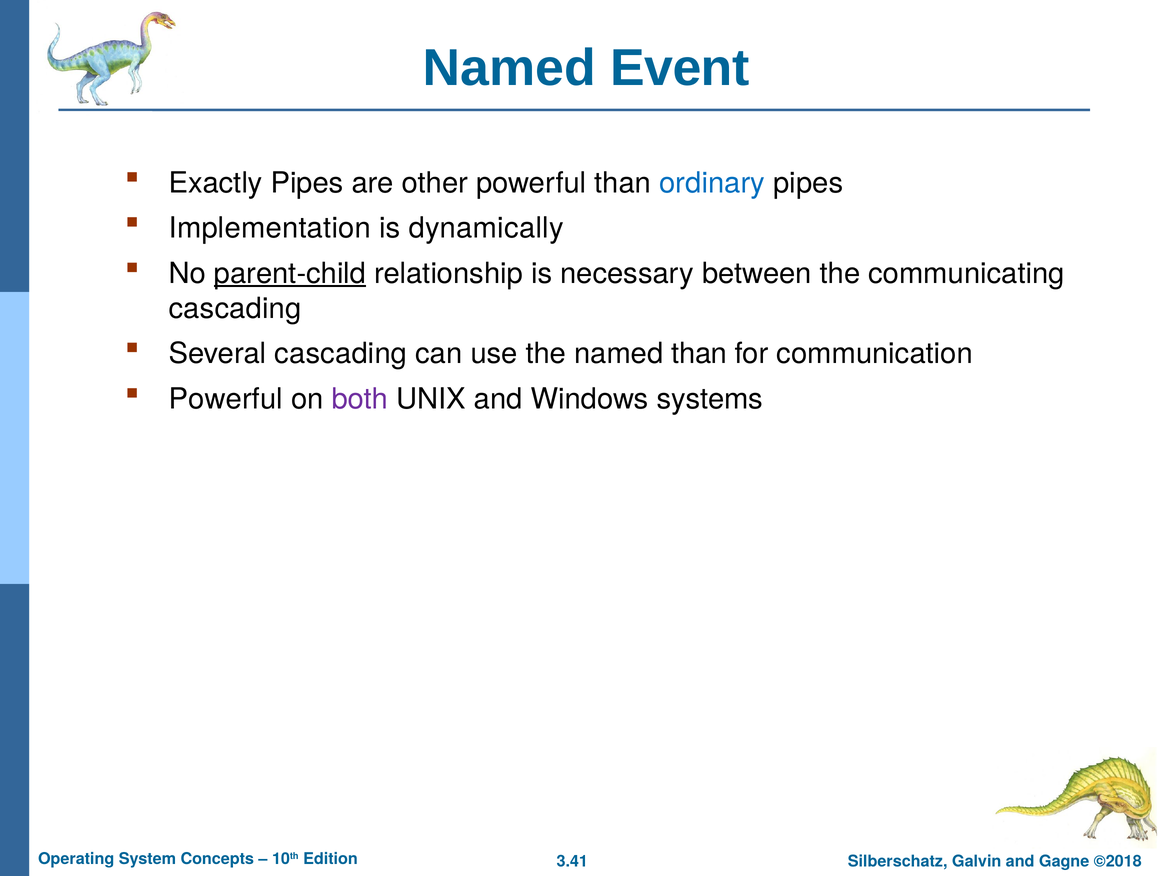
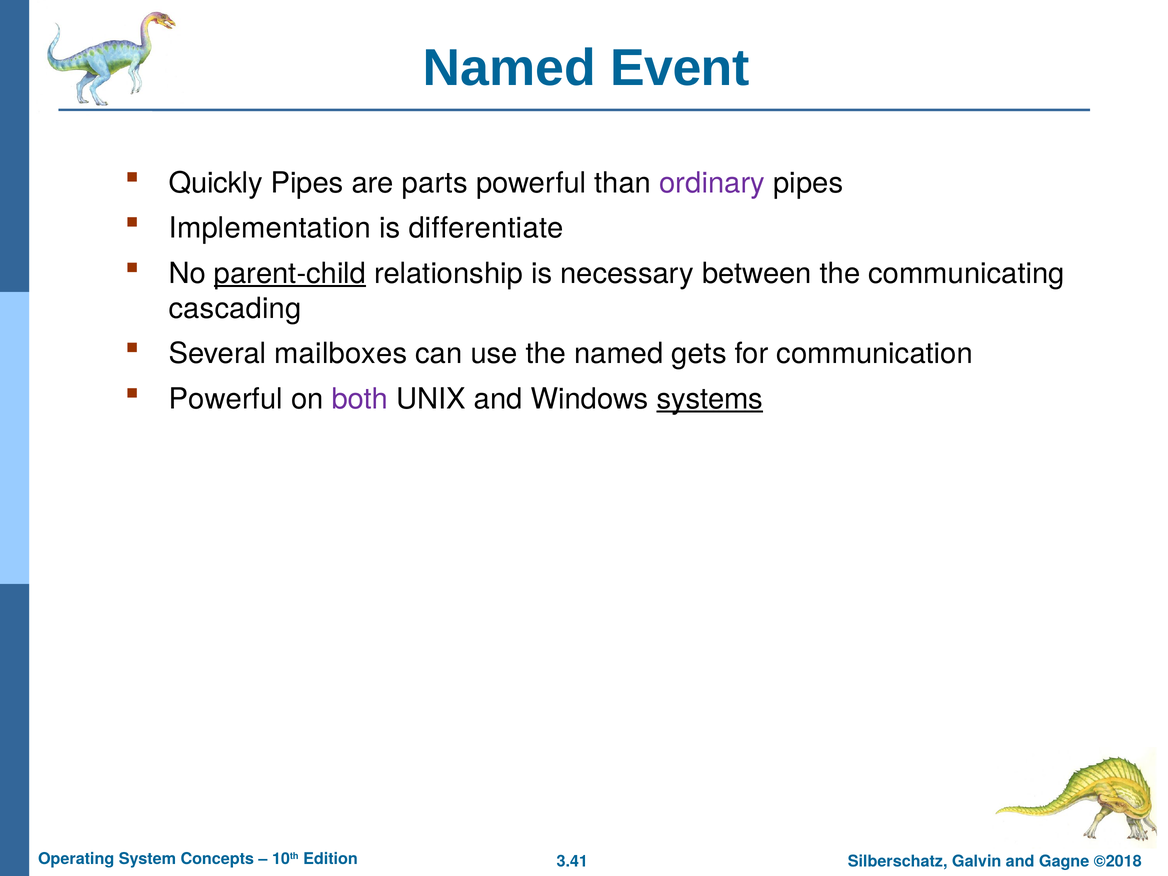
Exactly: Exactly -> Quickly
other: other -> parts
ordinary colour: blue -> purple
dynamically: dynamically -> differentiate
Several cascading: cascading -> mailboxes
named than: than -> gets
systems underline: none -> present
